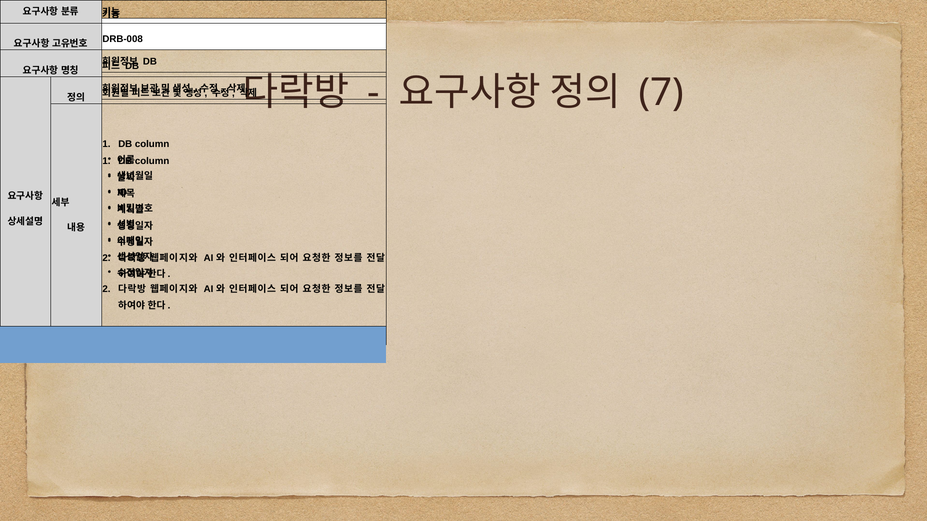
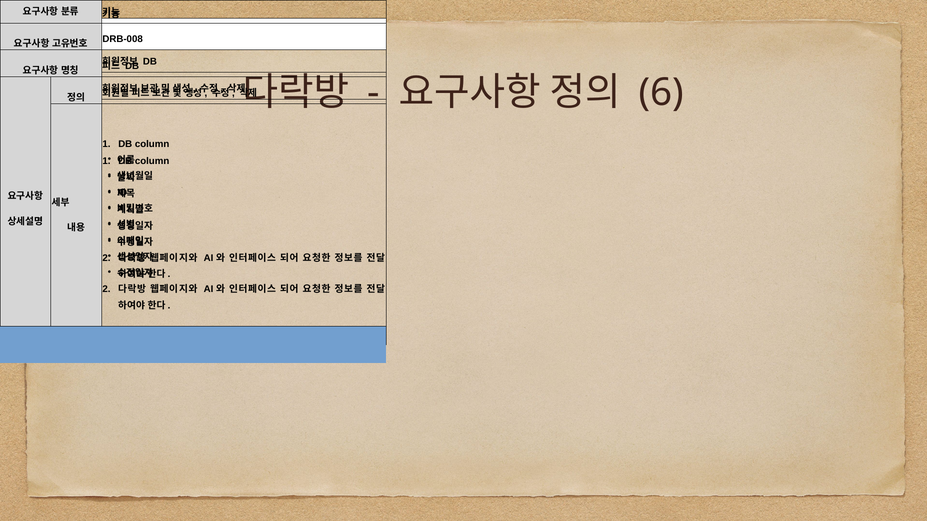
7: 7 -> 6
